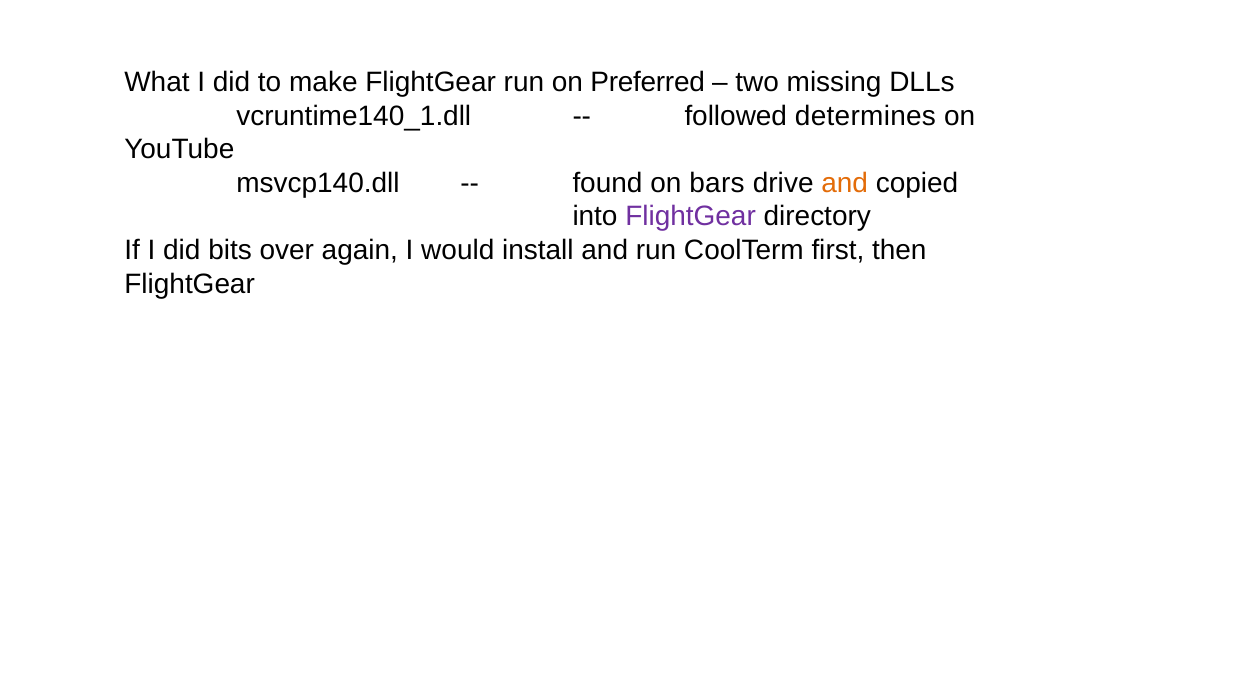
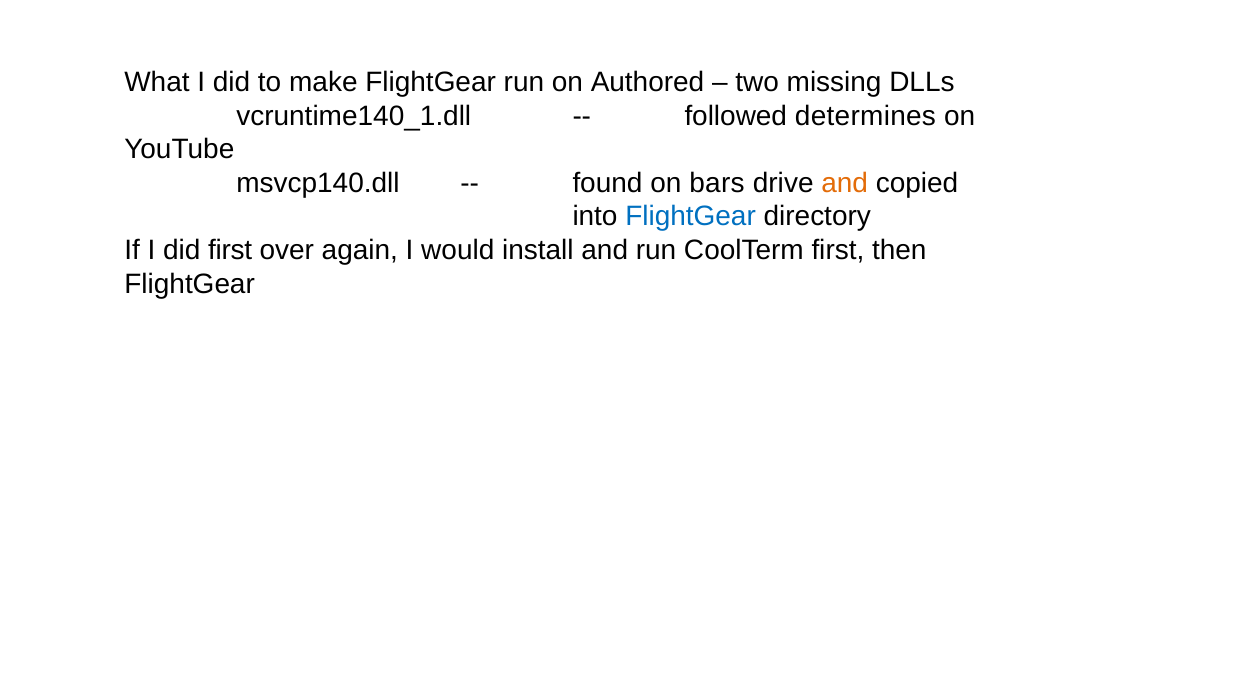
Preferred: Preferred -> Authored
FlightGear at (691, 217) colour: purple -> blue
did bits: bits -> first
